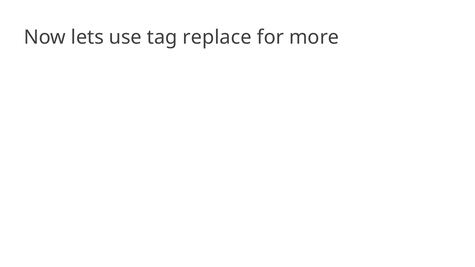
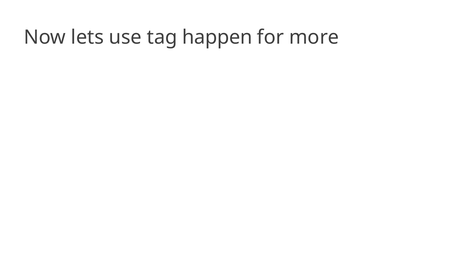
replace: replace -> happen
